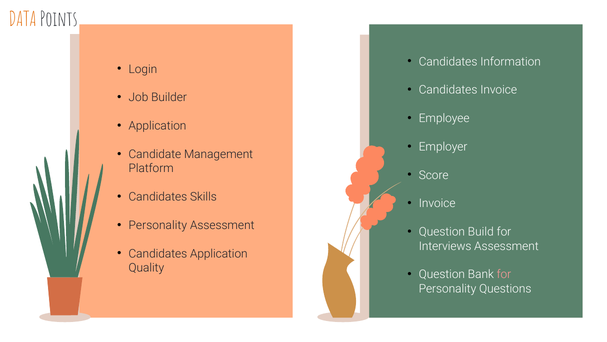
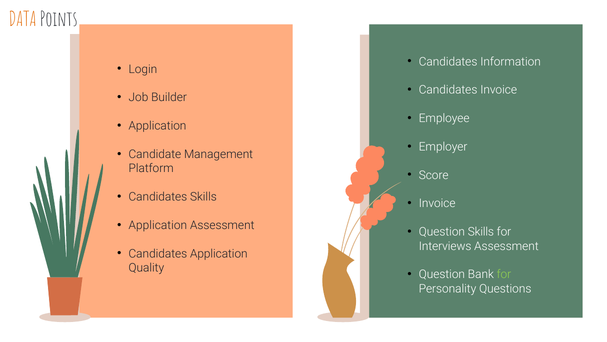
Personality at (158, 225): Personality -> Application
Question Build: Build -> Skills
for at (504, 274) colour: pink -> light green
